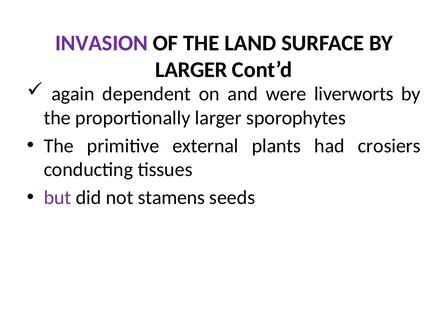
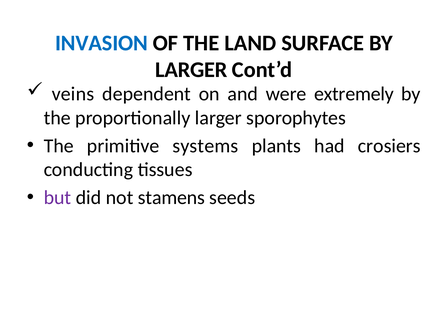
INVASION colour: purple -> blue
again: again -> veins
liverworts: liverworts -> extremely
external: external -> systems
